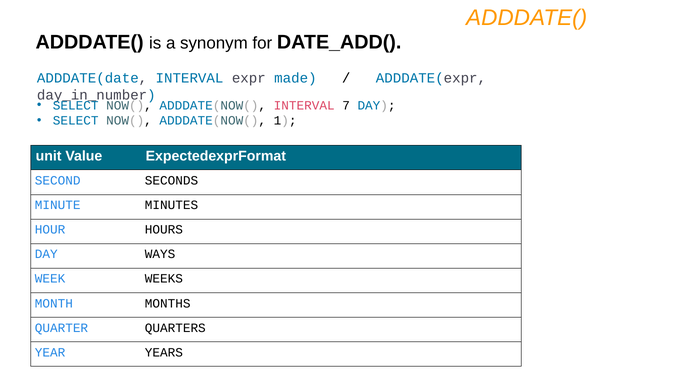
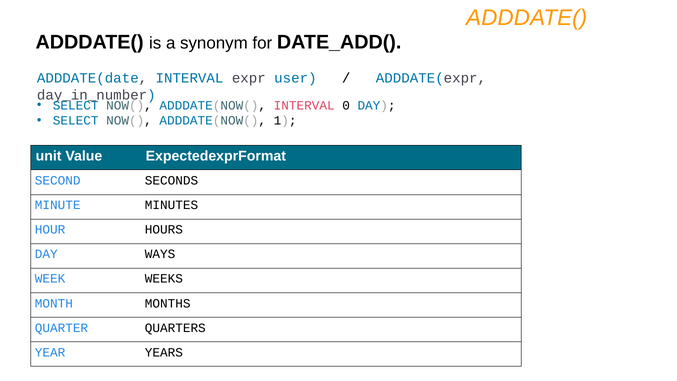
made: made -> user
7: 7 -> 0
